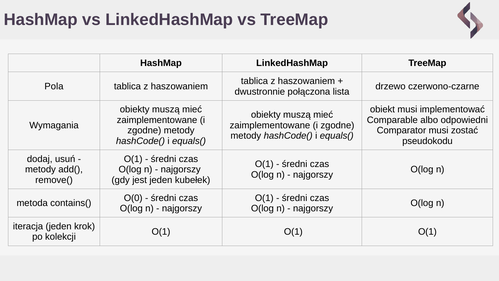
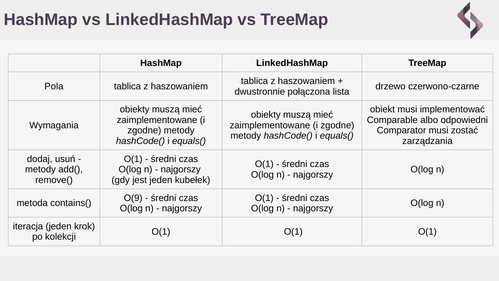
pseudokodu: pseudokodu -> zarządzania
O(0: O(0 -> O(9
